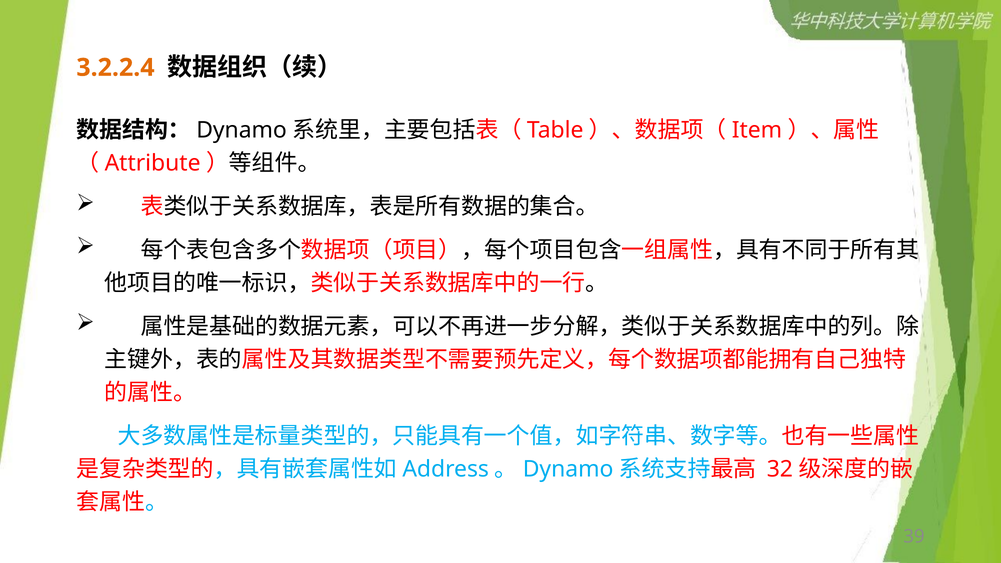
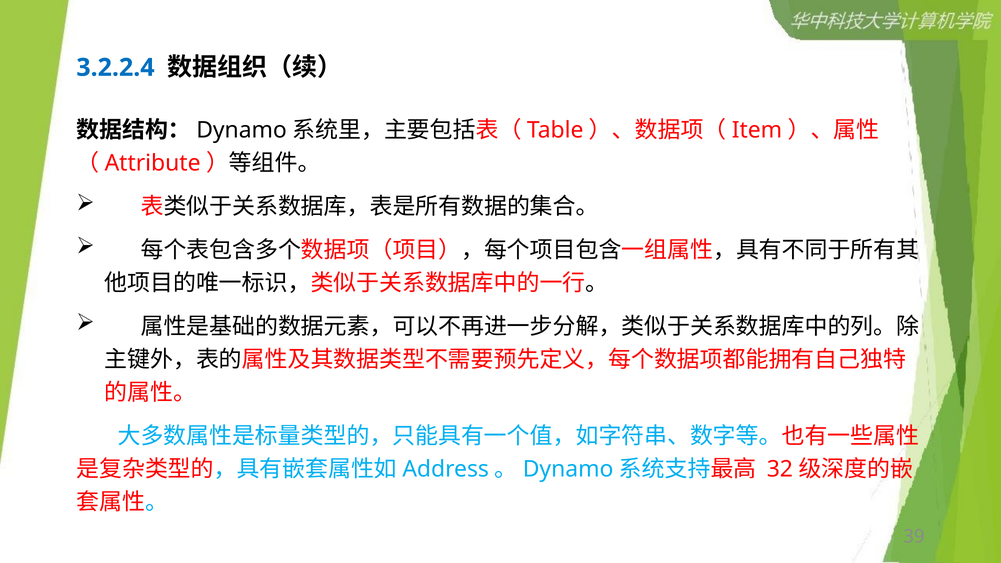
3.2.2.4 colour: orange -> blue
